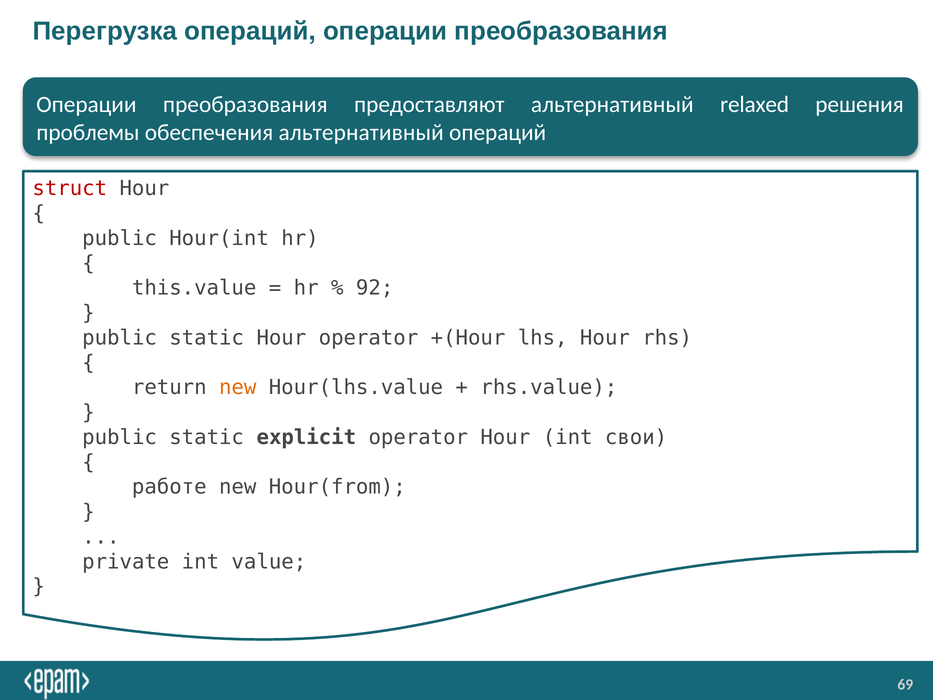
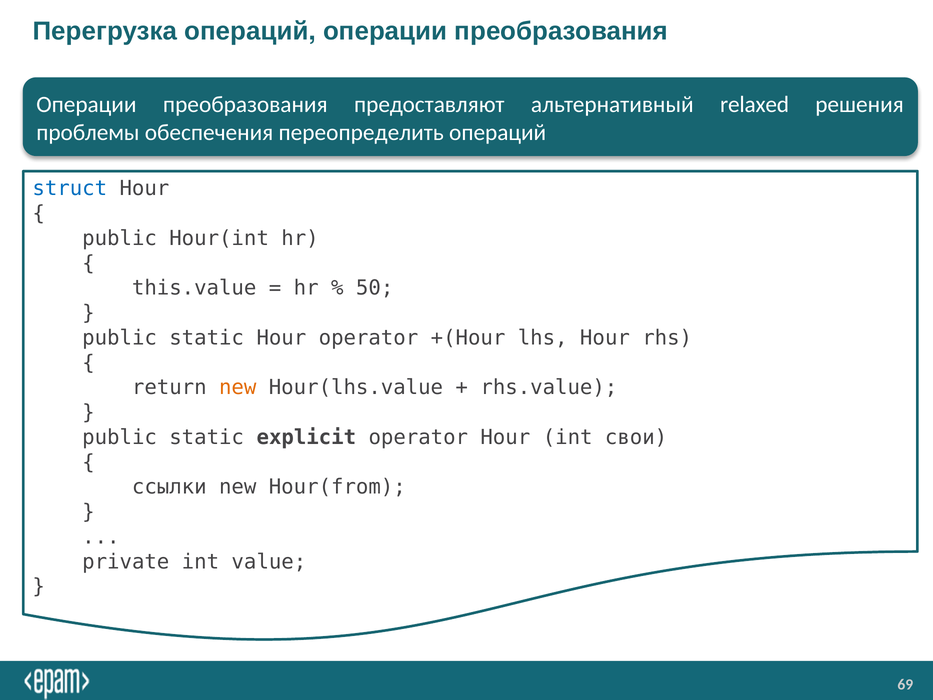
обеспечения альтернативный: альтернативный -> переопределить
struct colour: red -> blue
92: 92 -> 50
работе: работе -> ссылки
